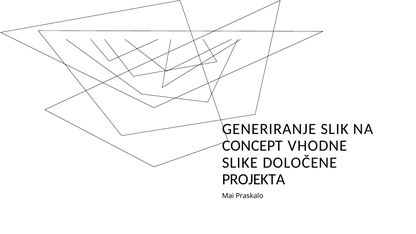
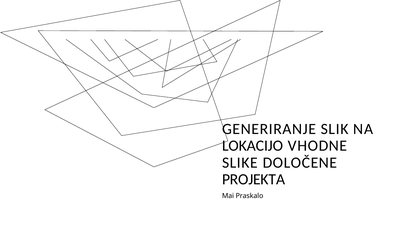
CONCEPT: CONCEPT -> LOKACIJO
